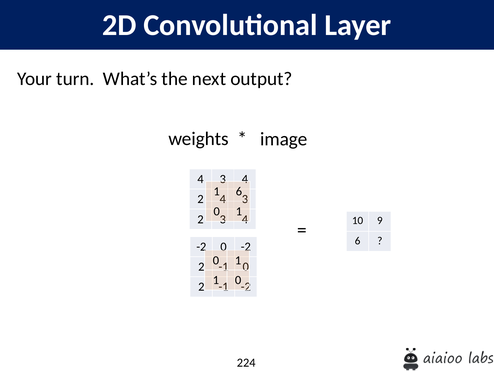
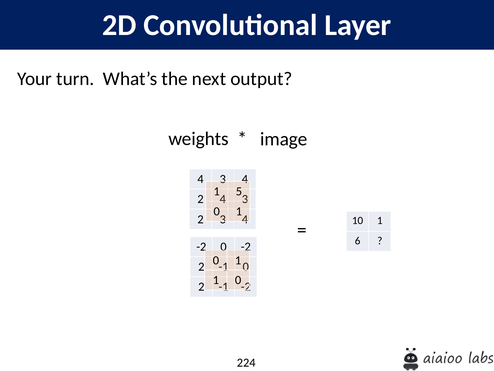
1 6: 6 -> 5
10 9: 9 -> 1
